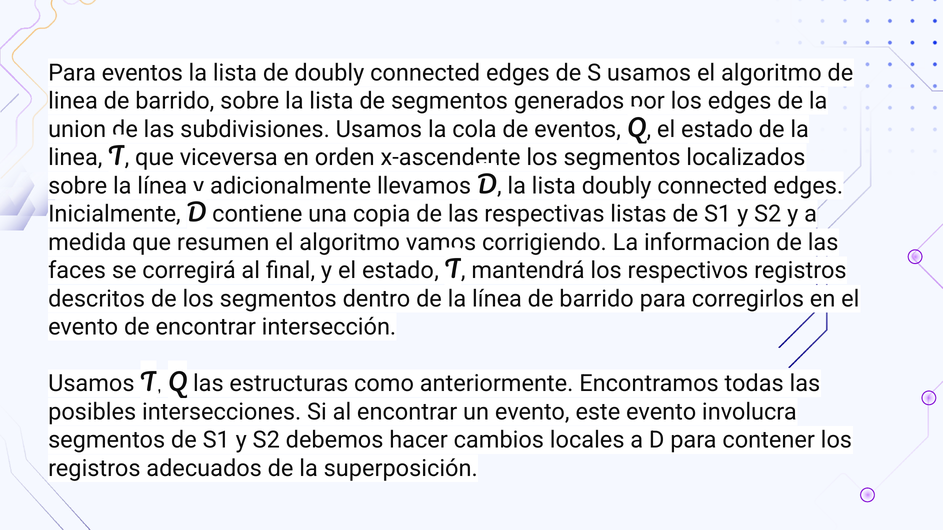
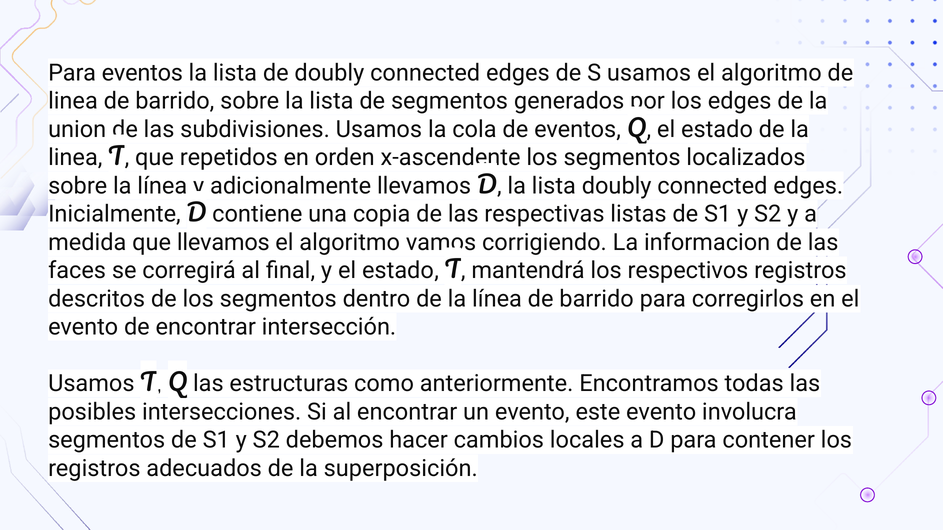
viceversa: viceversa -> repetidos
que resumen: resumen -> llevamos
